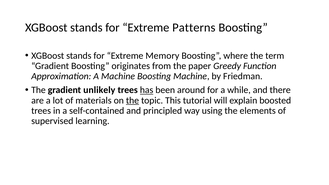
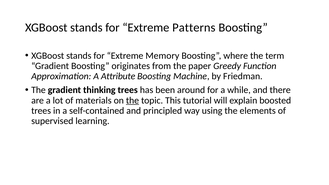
A Machine: Machine -> Attribute
unlikely: unlikely -> thinking
has underline: present -> none
